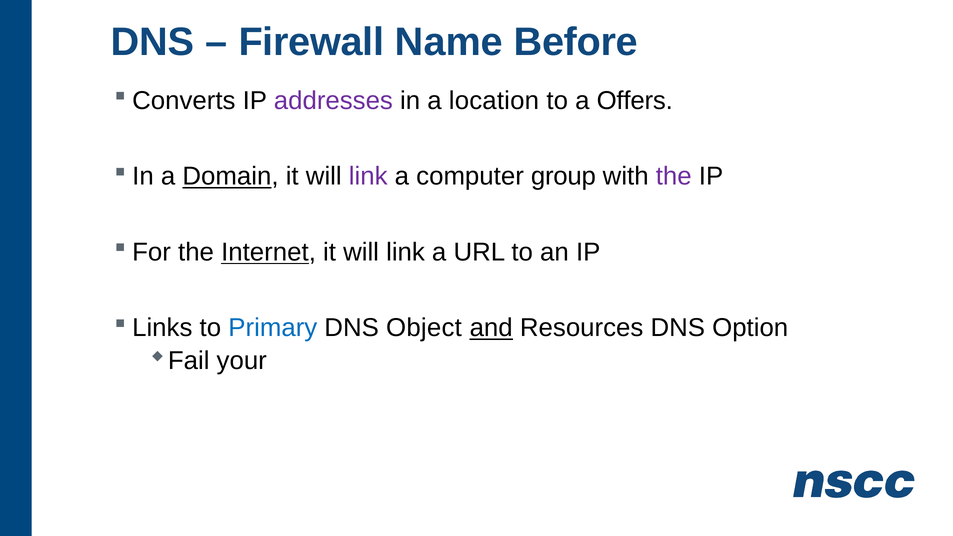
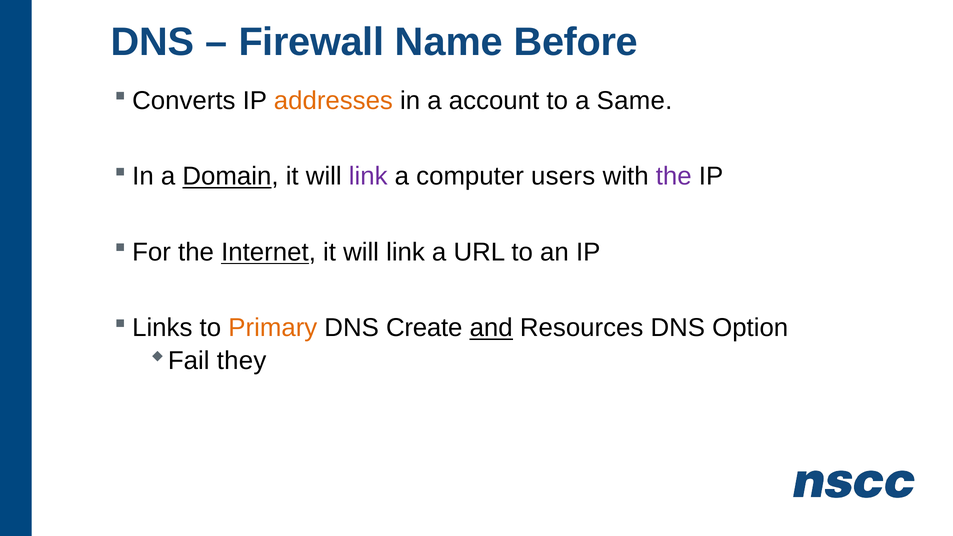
addresses colour: purple -> orange
location: location -> account
Offers: Offers -> Same
group: group -> users
Primary colour: blue -> orange
Object: Object -> Create
your: your -> they
